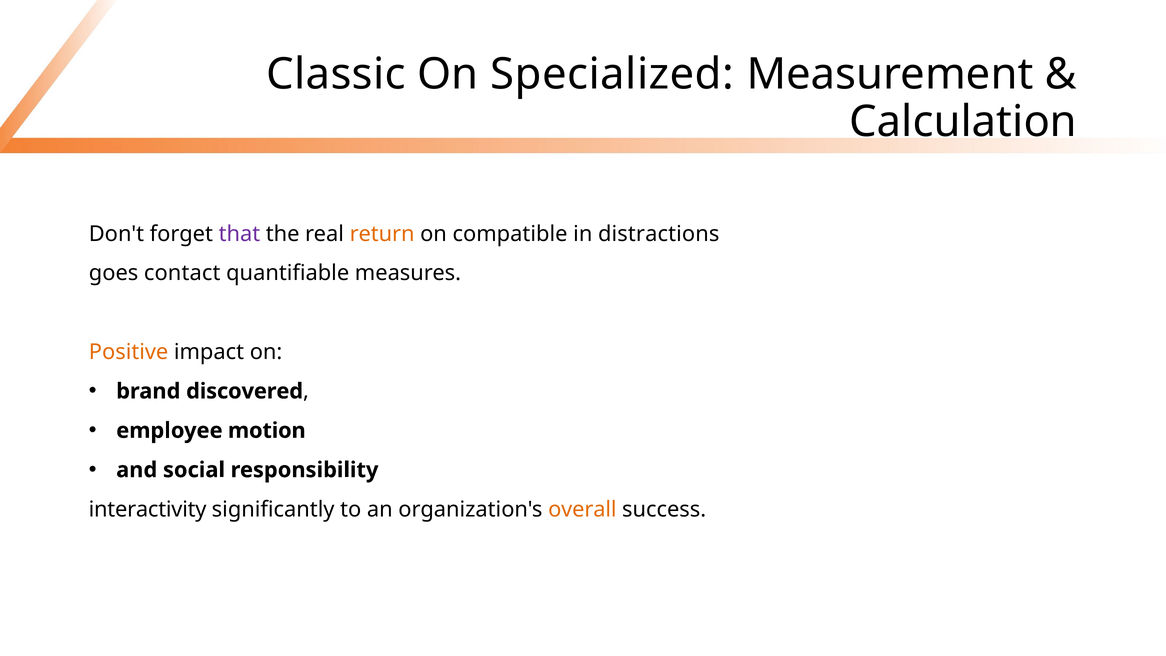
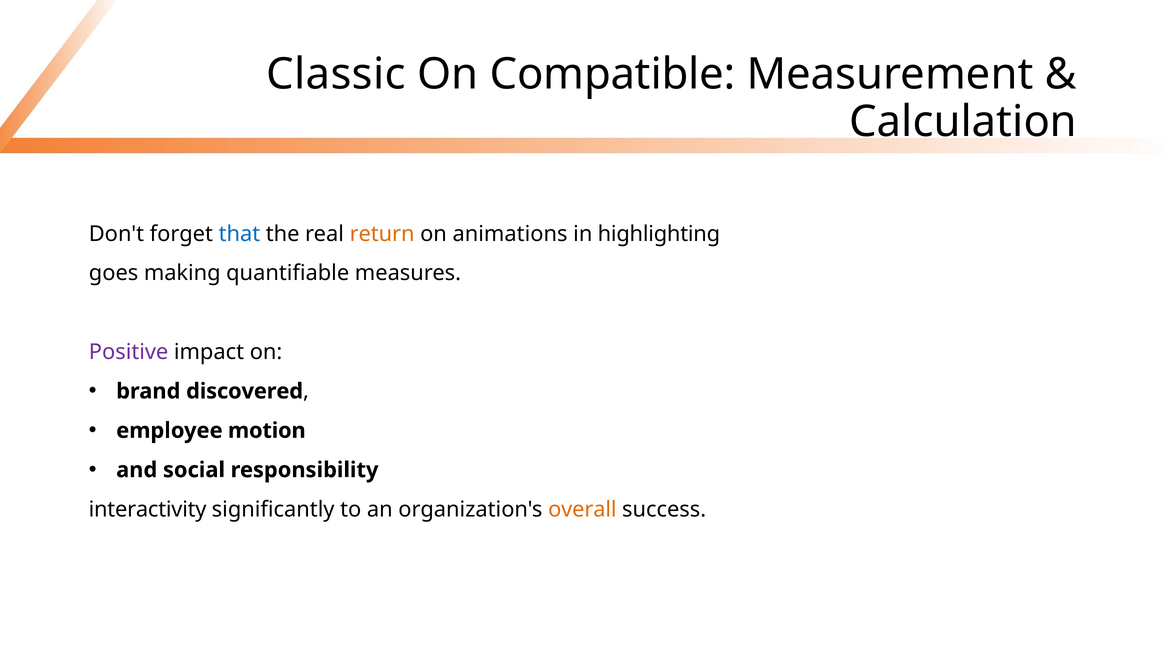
Specialized: Specialized -> Compatible
that colour: purple -> blue
compatible: compatible -> animations
distractions: distractions -> highlighting
contact: contact -> making
Positive colour: orange -> purple
